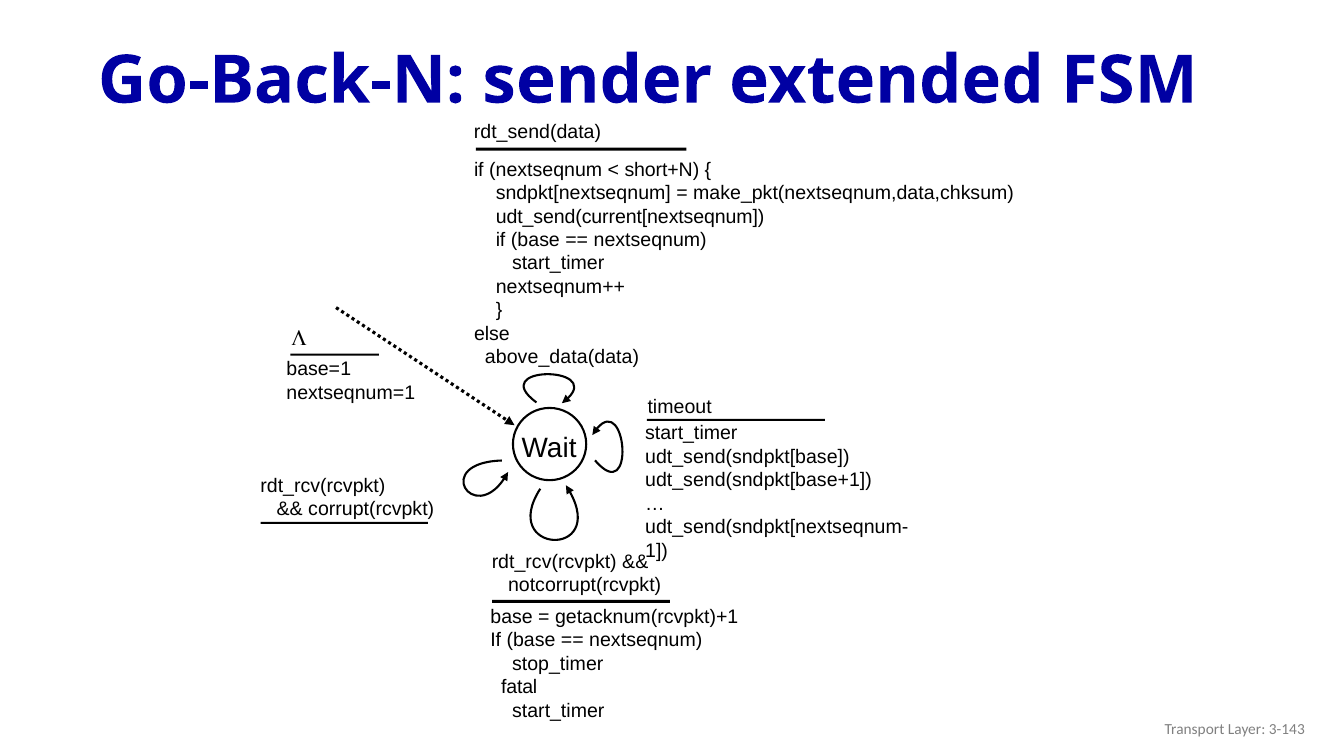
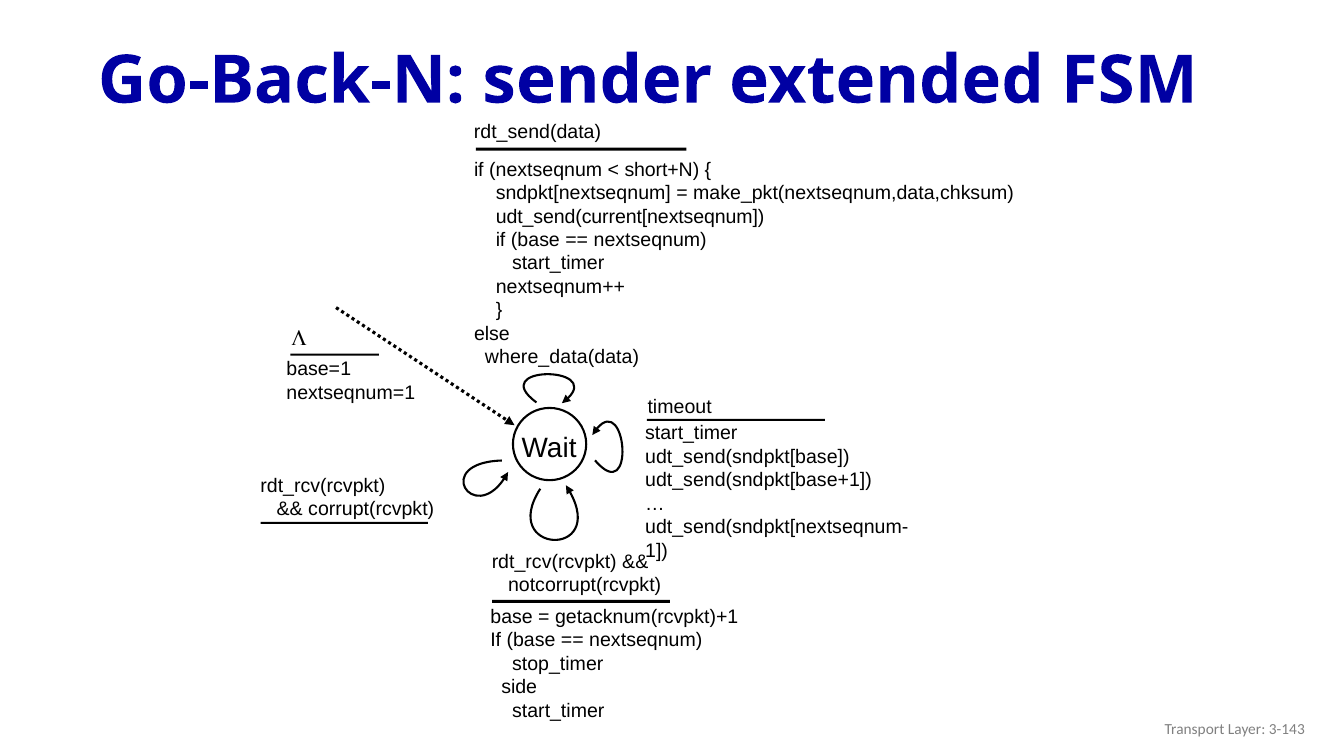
above_data(data: above_data(data -> where_data(data
fatal: fatal -> side
